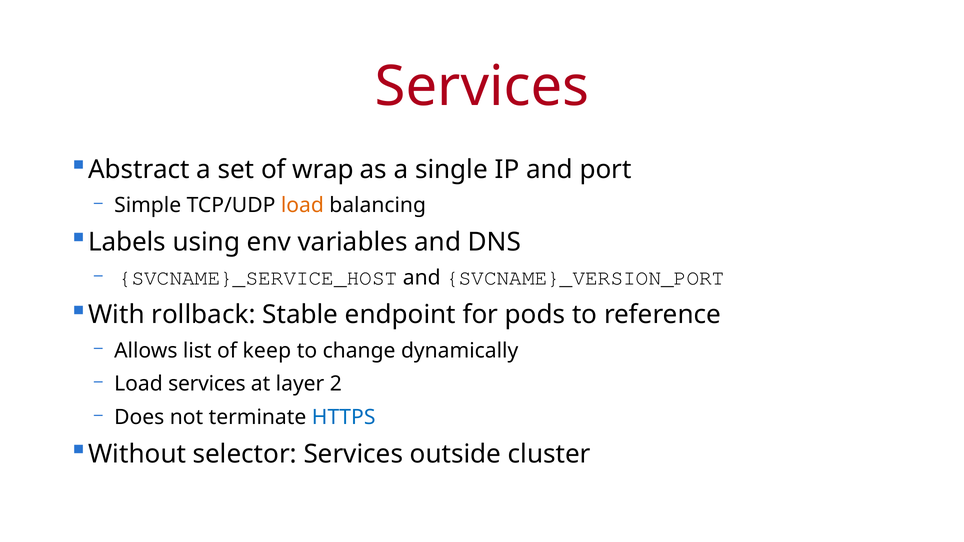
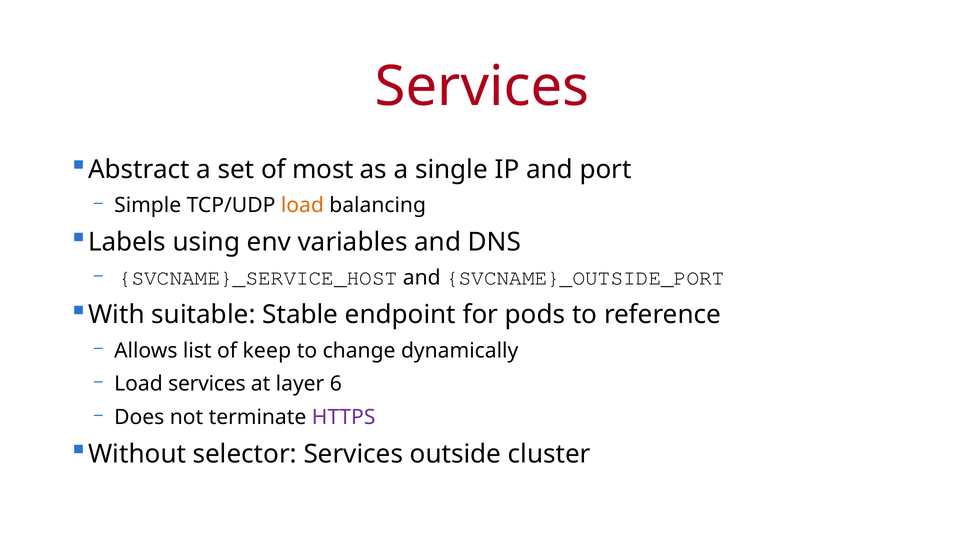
wrap: wrap -> most
SVCNAME}_VERSION_PORT: SVCNAME}_VERSION_PORT -> SVCNAME}_OUTSIDE_PORT
rollback: rollback -> suitable
2: 2 -> 6
HTTPS colour: blue -> purple
